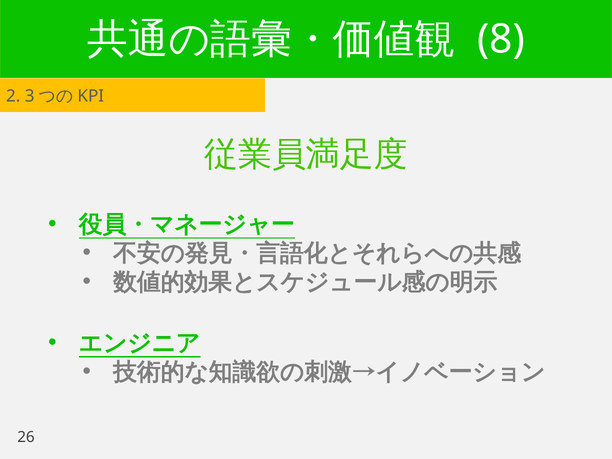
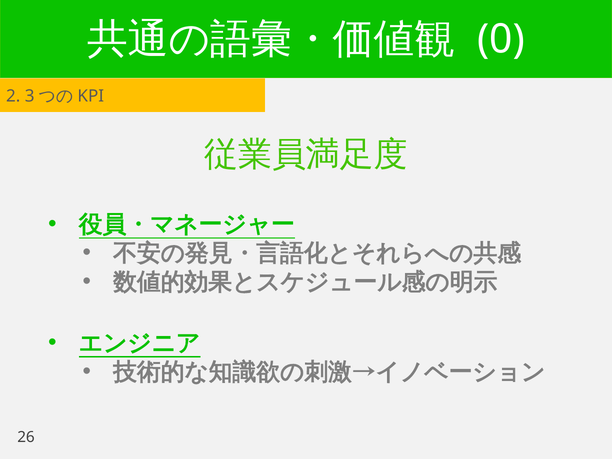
8: 8 -> 0
